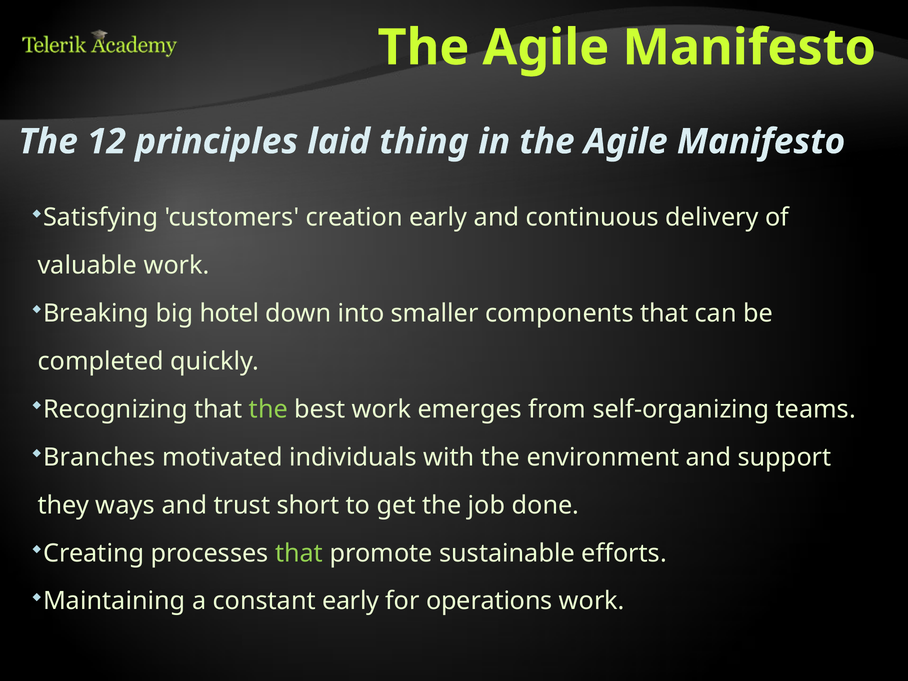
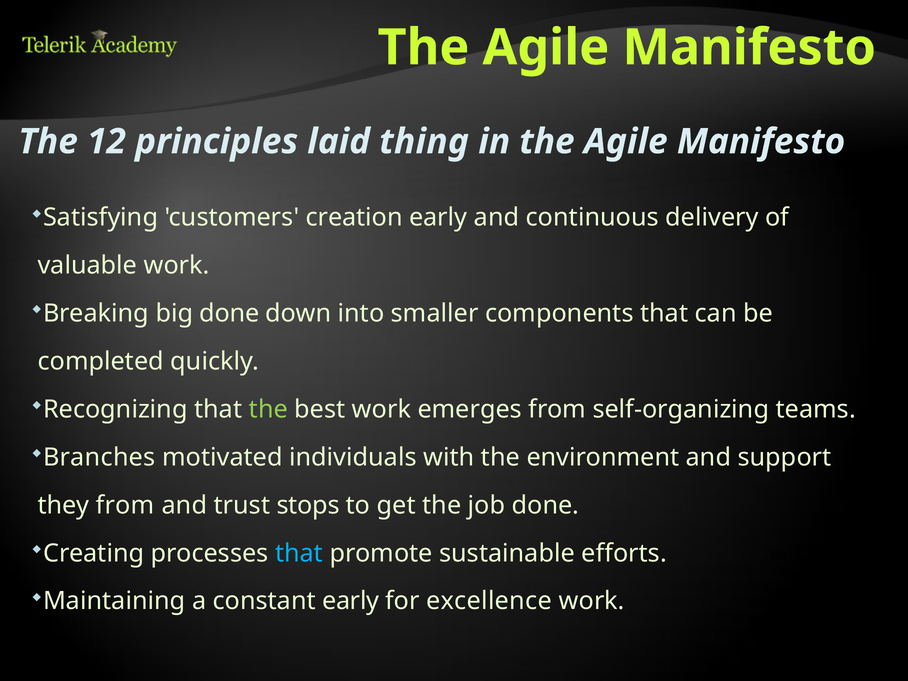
big hotel: hotel -> done
they ways: ways -> from
short: short -> stops
that at (299, 553) colour: light green -> light blue
operations: operations -> excellence
